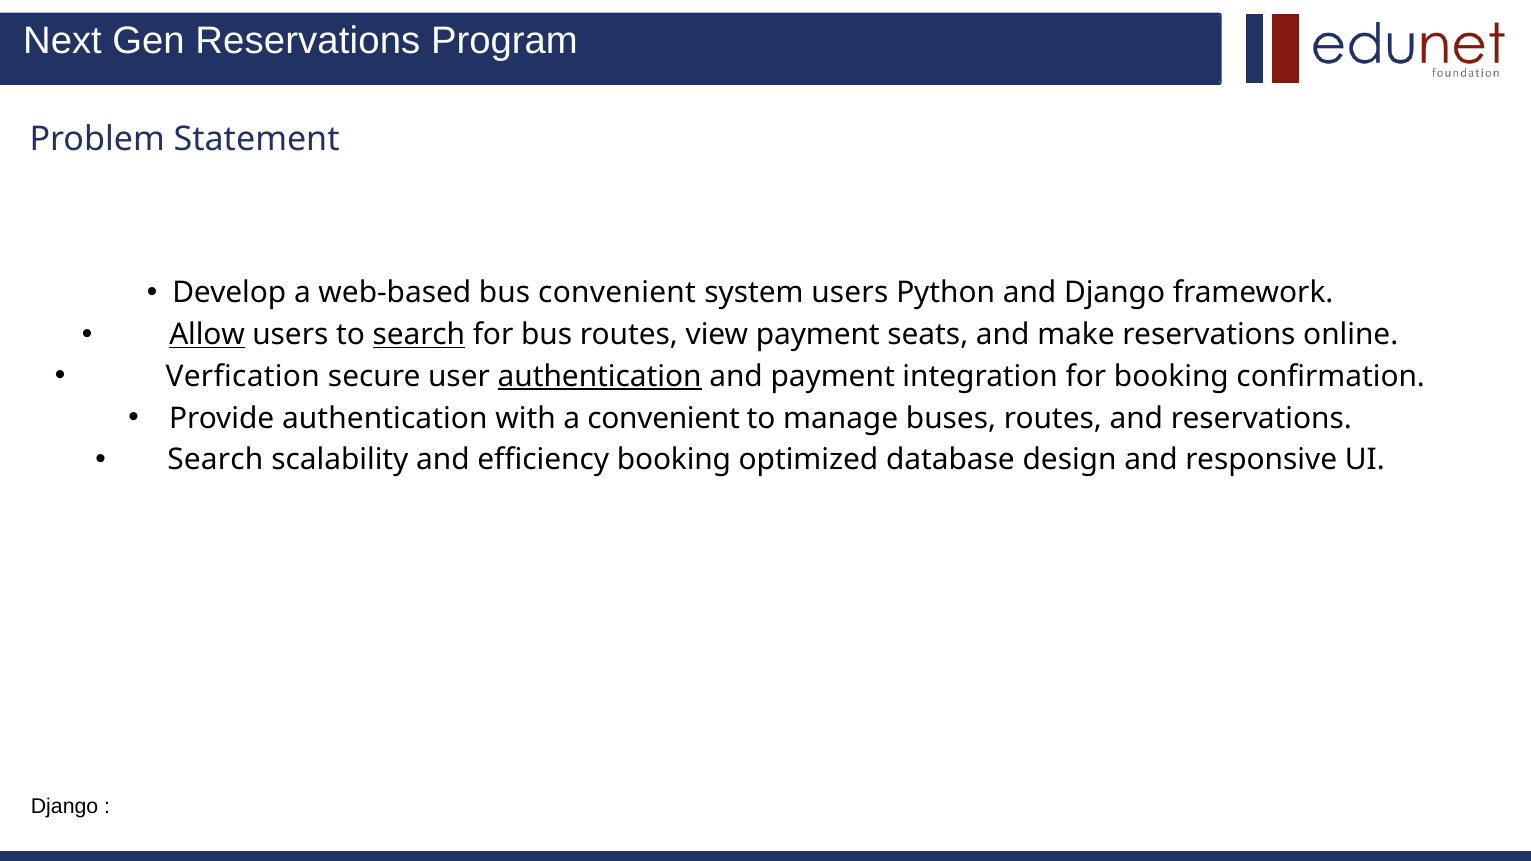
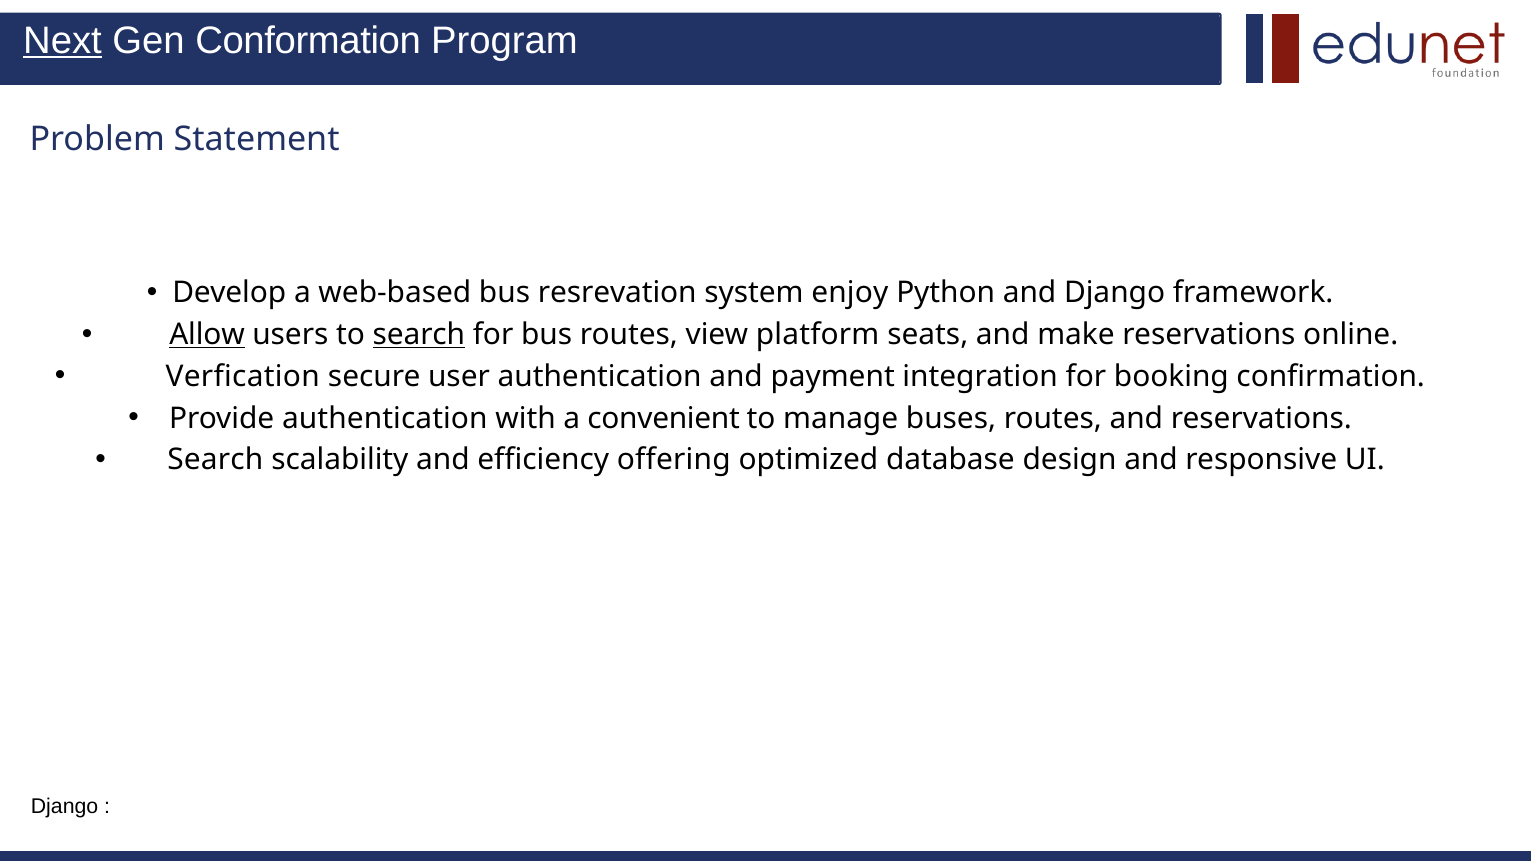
Next underline: none -> present
Gen Reservations: Reservations -> Conformation
bus convenient: convenient -> resrevation
system users: users -> enjoy
view payment: payment -> platform
authentication at (600, 377) underline: present -> none
efficiency booking: booking -> offering
